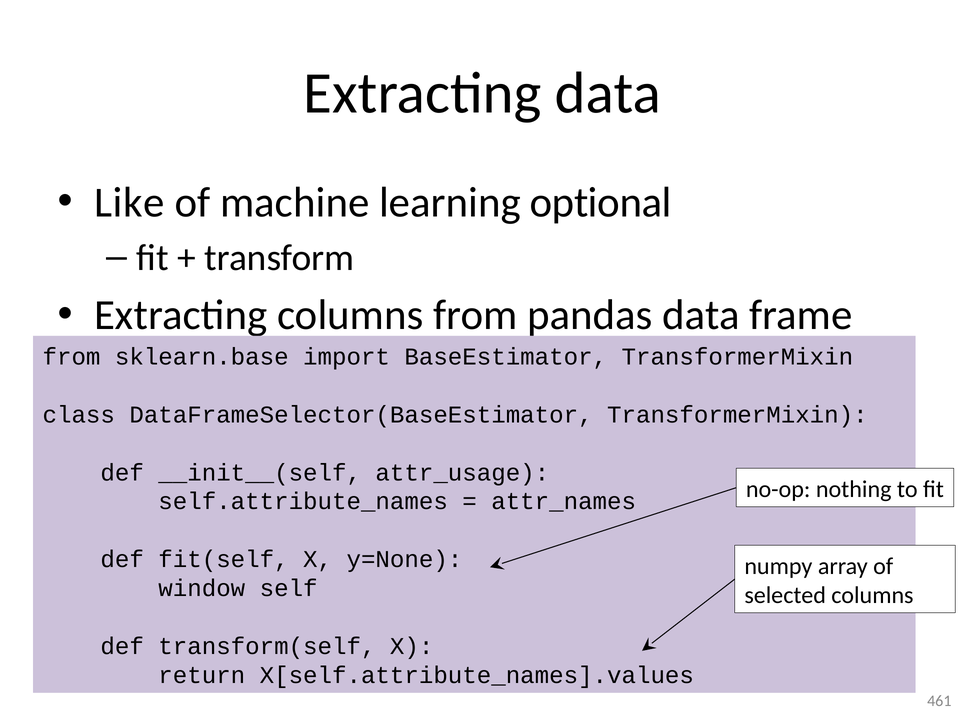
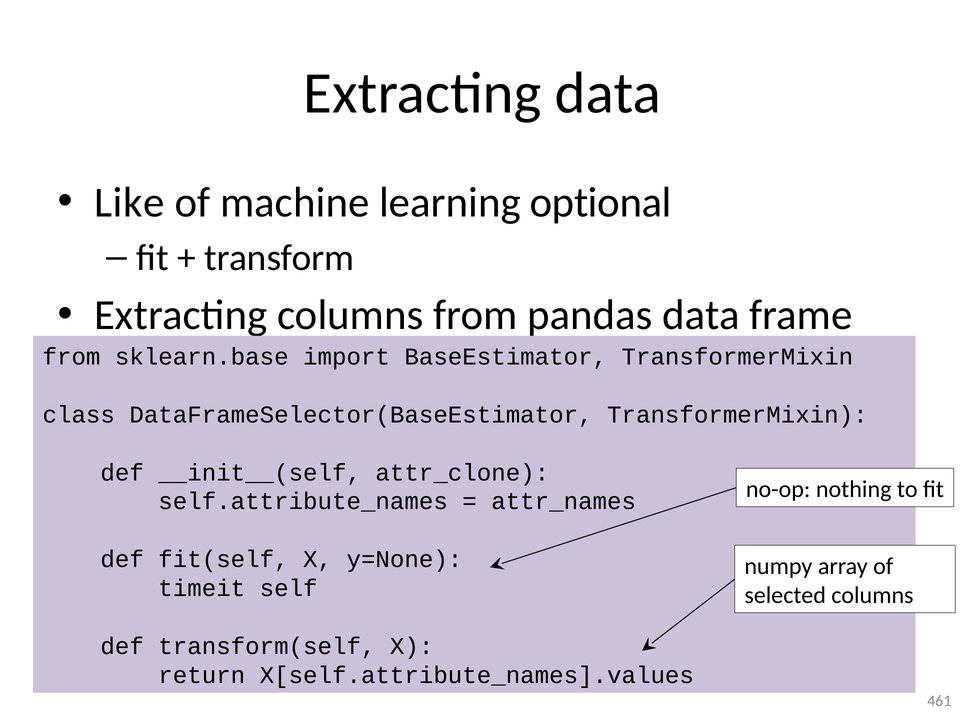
attr_usage: attr_usage -> attr_clone
window: window -> timeit
